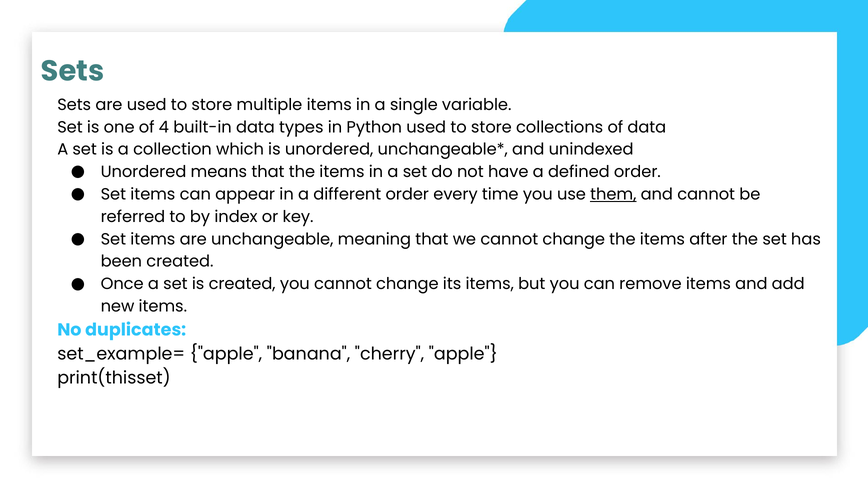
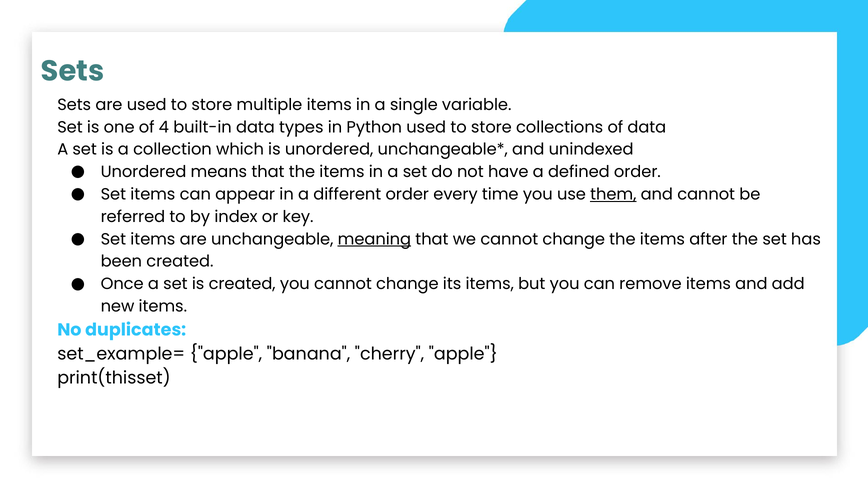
meaning underline: none -> present
